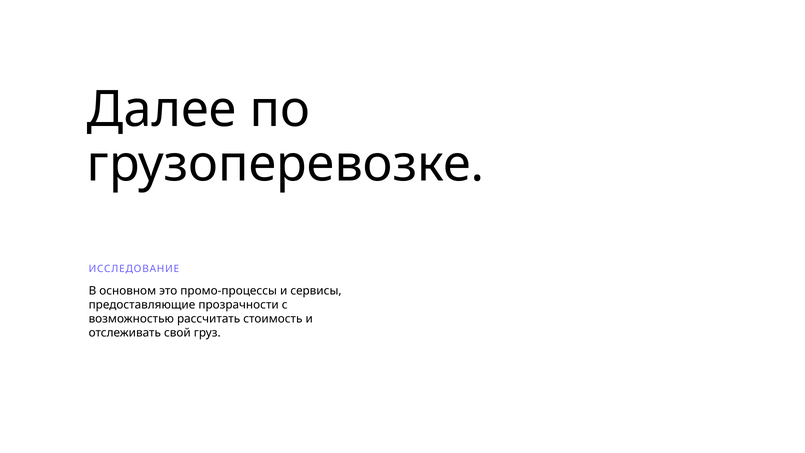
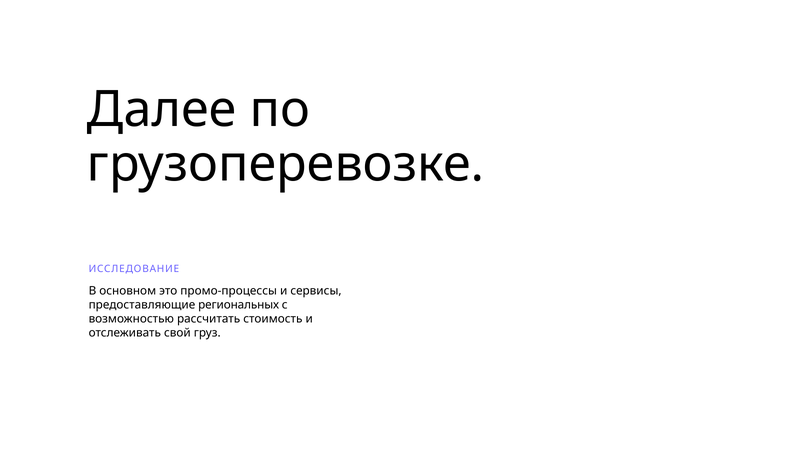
прозрачности: прозрачности -> региональных
